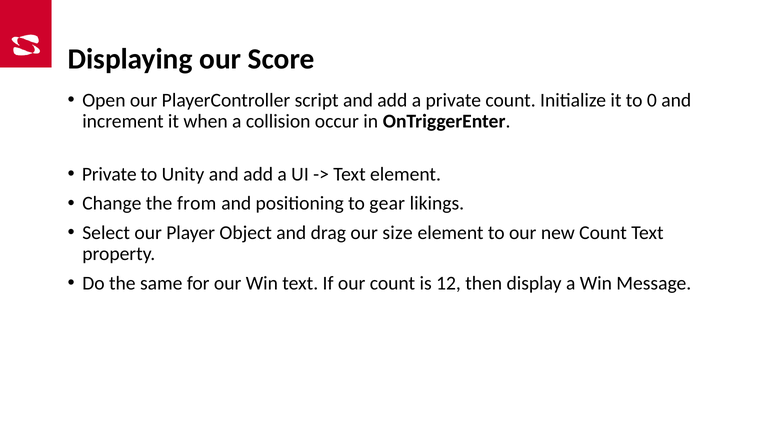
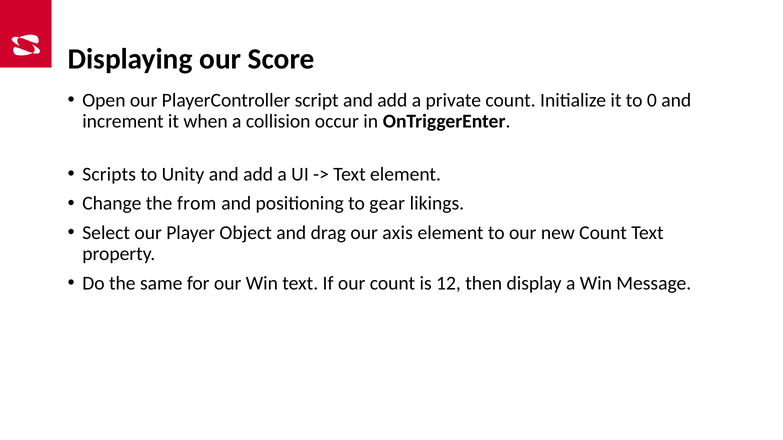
Private at (109, 174): Private -> Scripts
size: size -> axis
